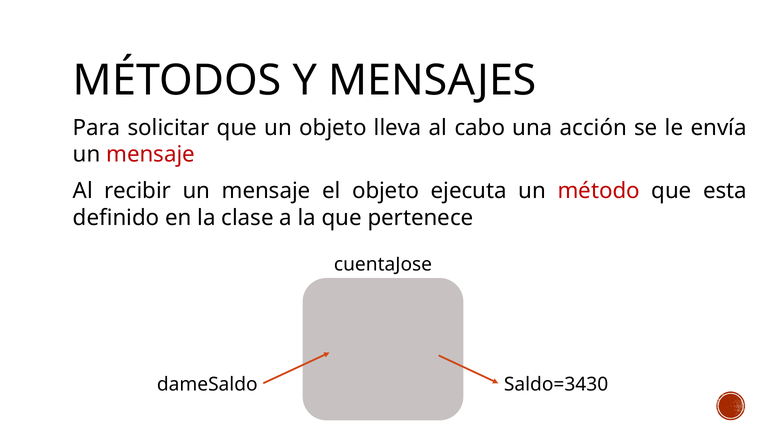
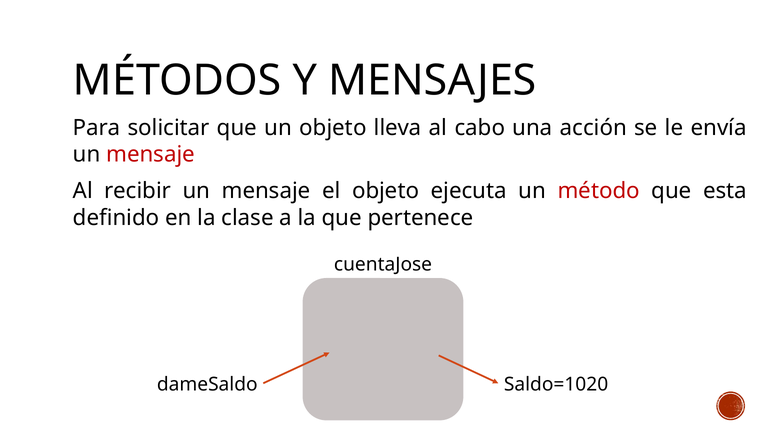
Saldo=3430: Saldo=3430 -> Saldo=1020
